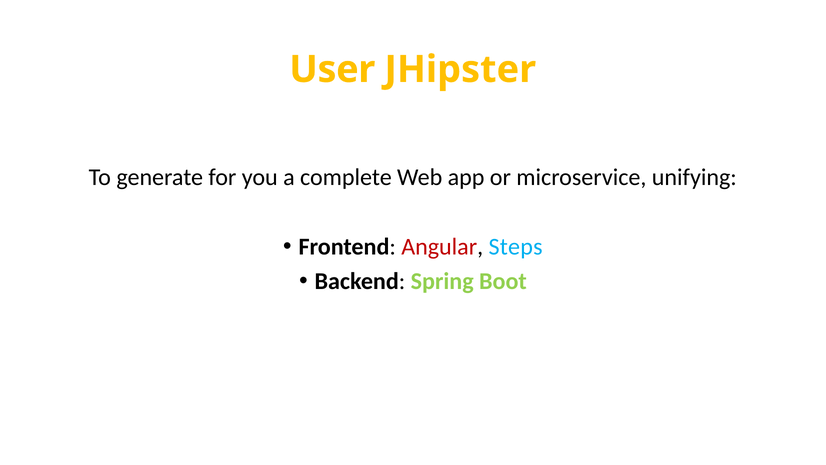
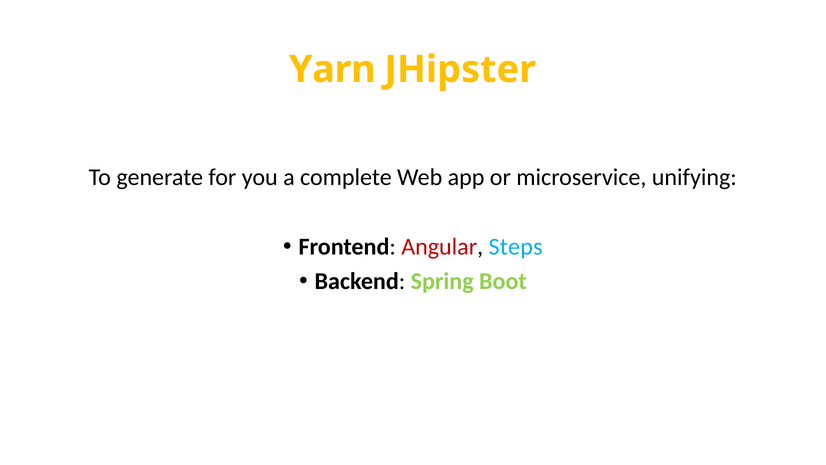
User: User -> Yarn
